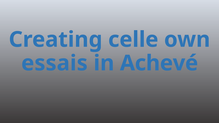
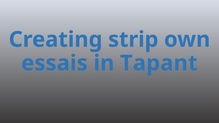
celle: celle -> strip
Achevé: Achevé -> Tapant
